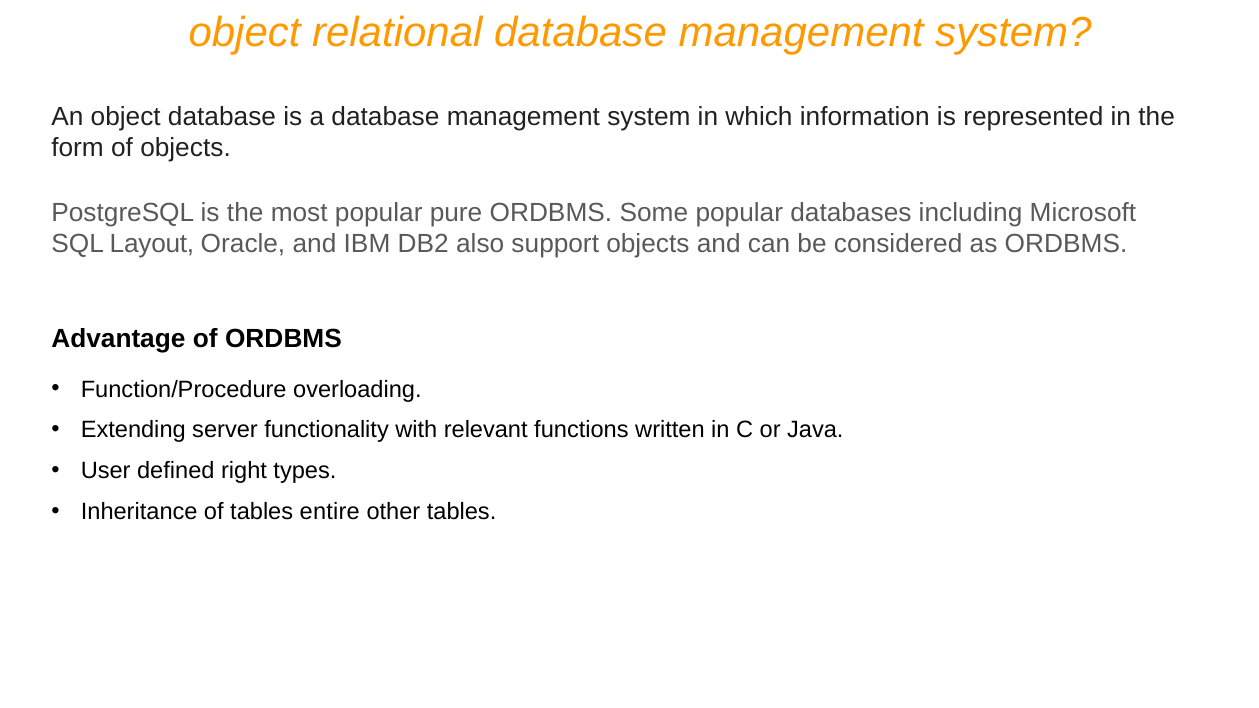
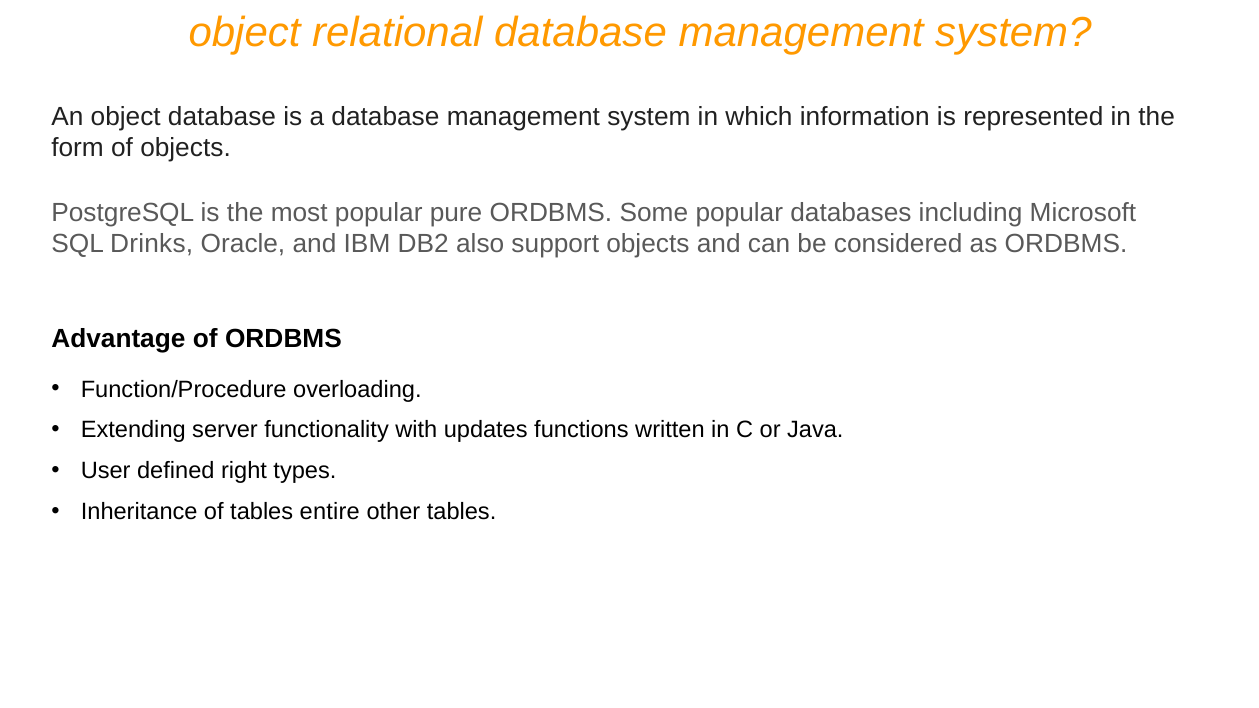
Layout: Layout -> Drinks
relevant: relevant -> updates
